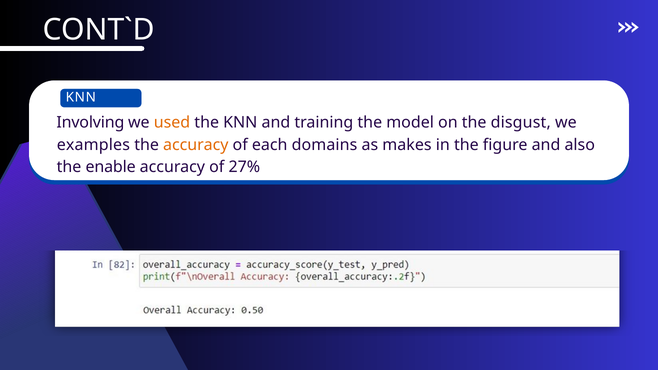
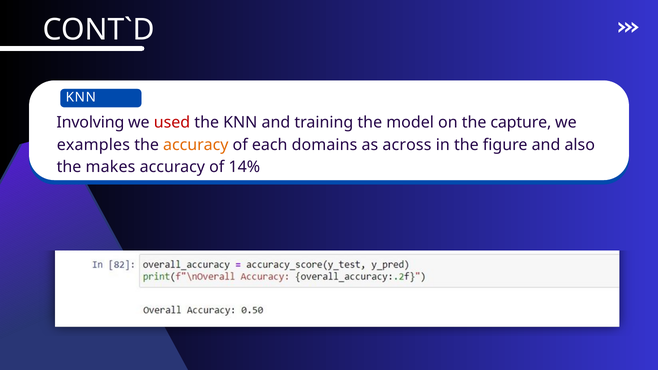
used colour: orange -> red
disgust: disgust -> capture
makes: makes -> across
enable: enable -> makes
27%: 27% -> 14%
